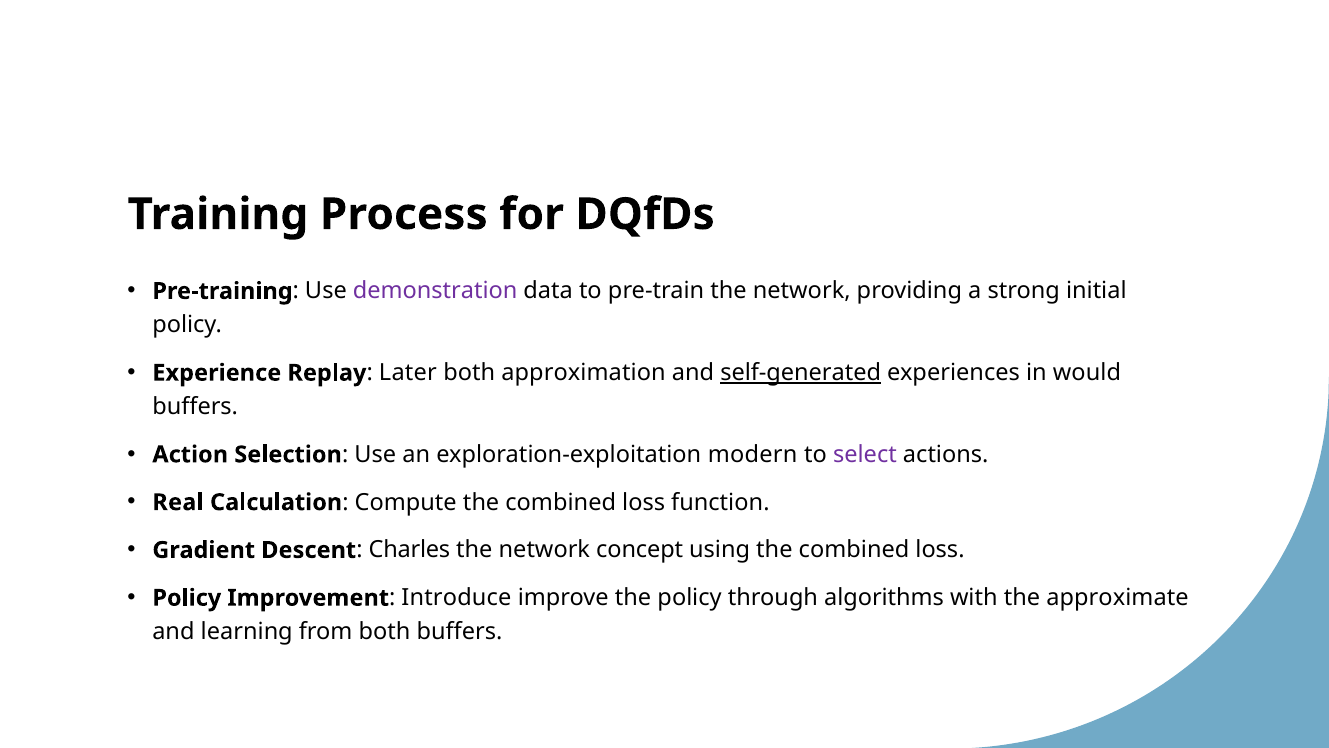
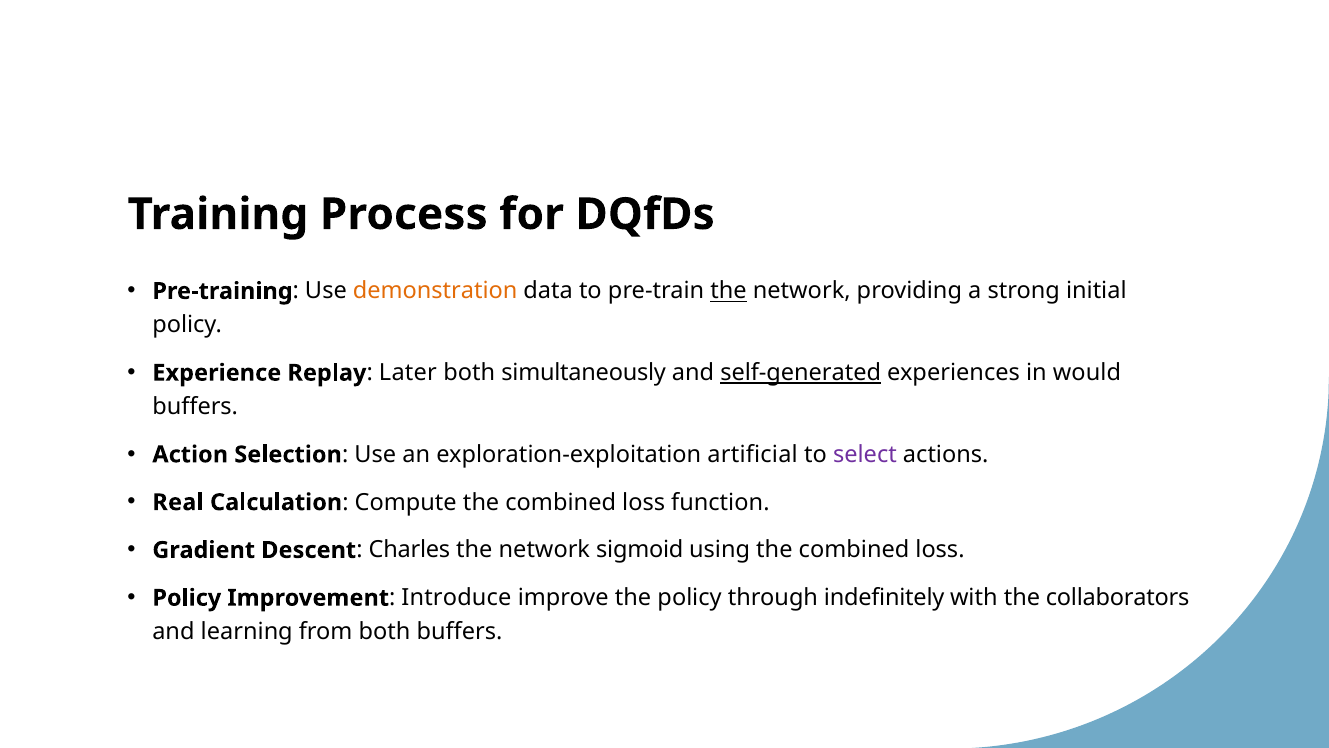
demonstration colour: purple -> orange
the at (728, 291) underline: none -> present
approximation: approximation -> simultaneously
modern: modern -> artificial
concept: concept -> sigmoid
algorithms: algorithms -> indefinitely
approximate: approximate -> collaborators
